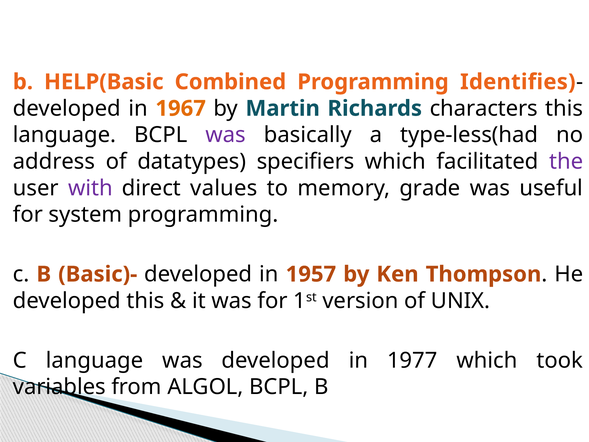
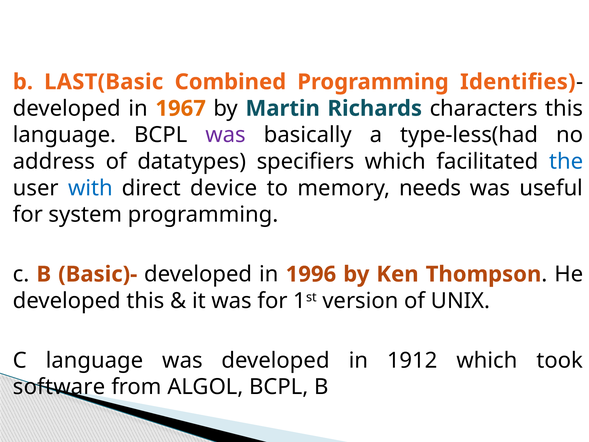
HELP(Basic: HELP(Basic -> LAST(Basic
the colour: purple -> blue
with colour: purple -> blue
values: values -> device
grade: grade -> needs
1957: 1957 -> 1996
1977: 1977 -> 1912
variables: variables -> software
